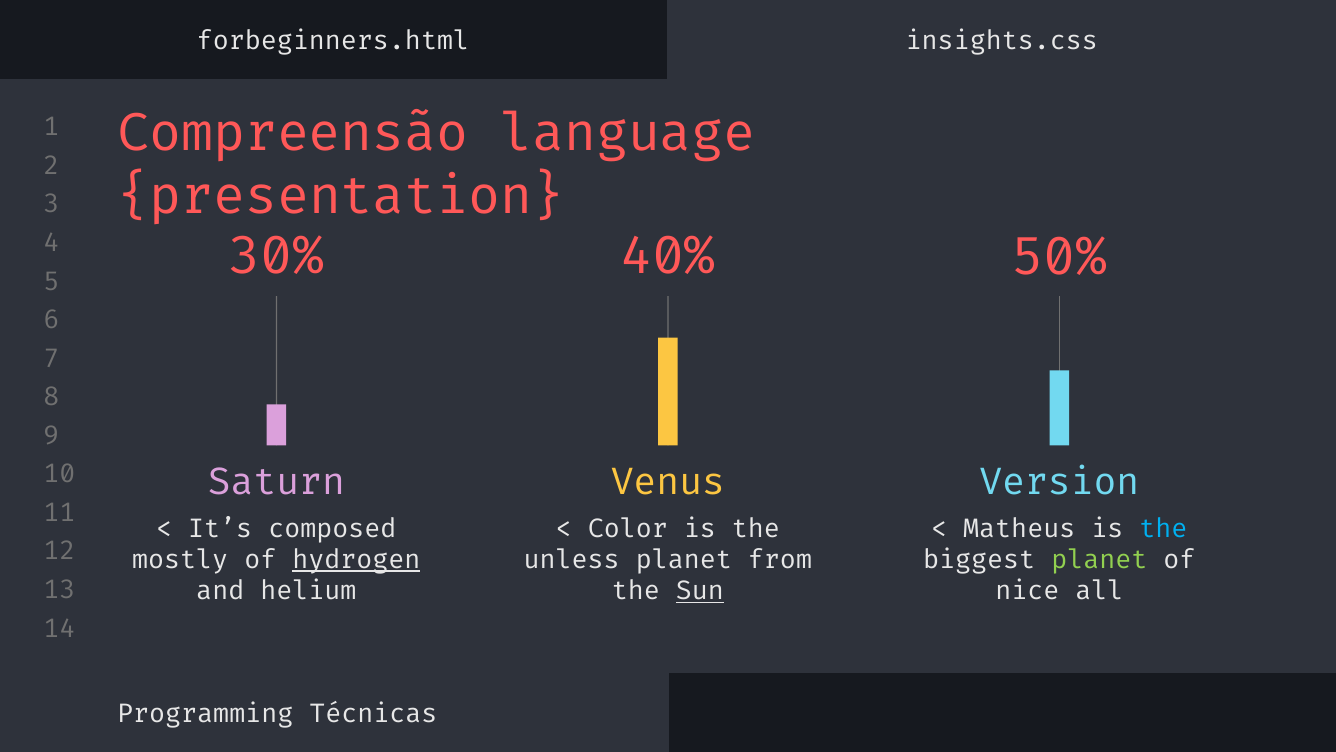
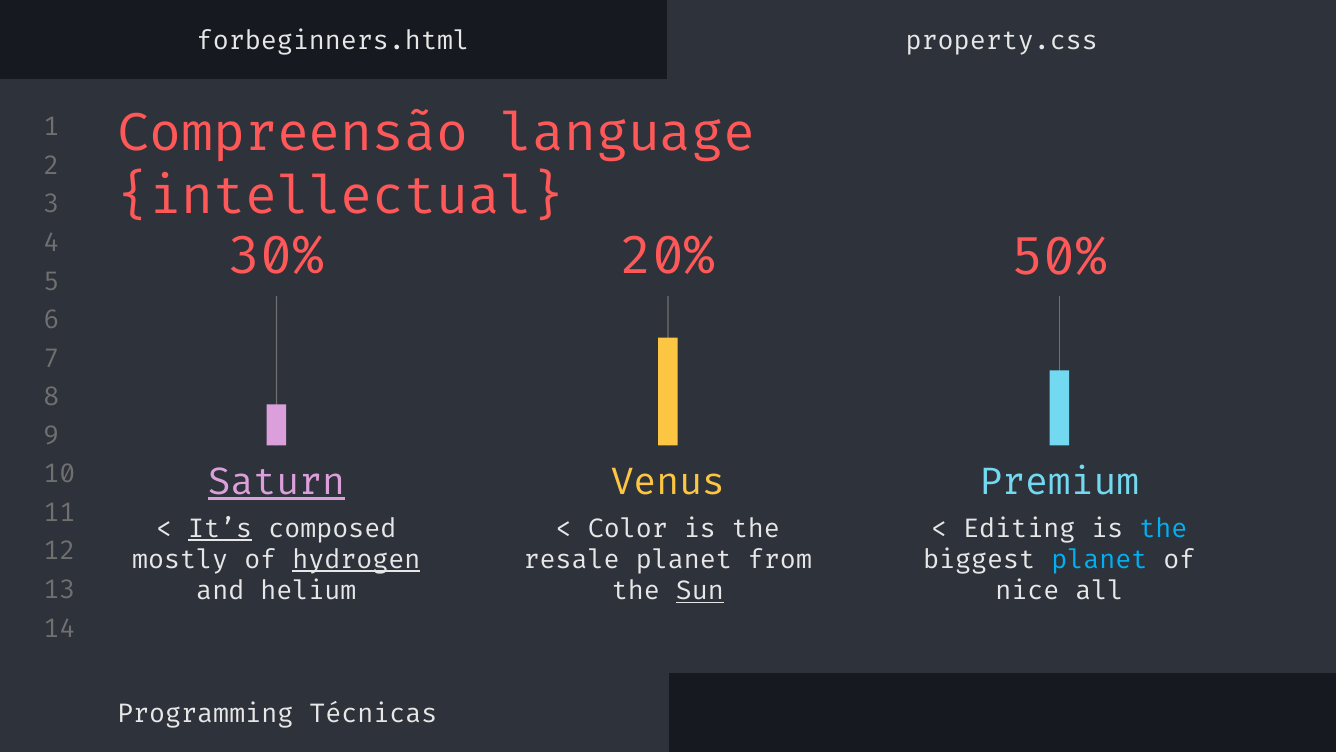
insights.css: insights.css -> property.css
presentation: presentation -> intellectual
40%: 40% -> 20%
Saturn underline: none -> present
Version: Version -> Premium
It’s underline: none -> present
Matheus: Matheus -> Editing
unless: unless -> resale
planet at (1099, 560) colour: light green -> light blue
